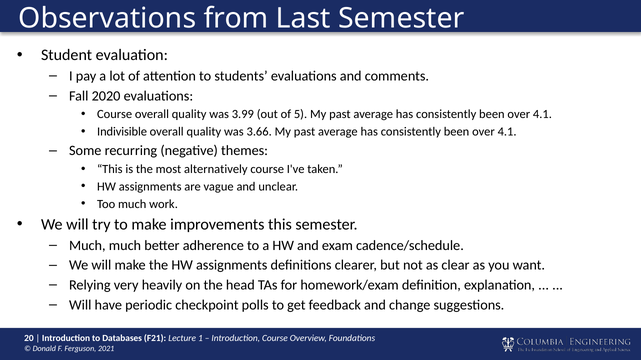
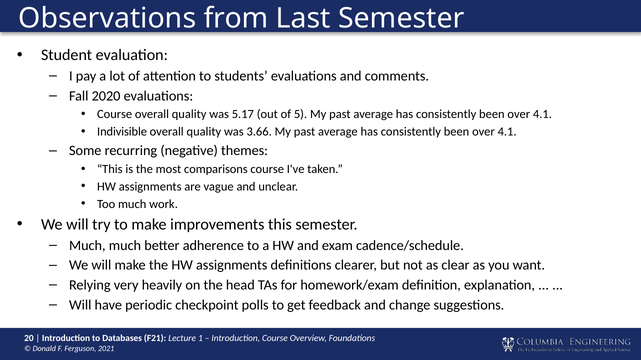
3.99: 3.99 -> 5.17
alternatively: alternatively -> comparisons
